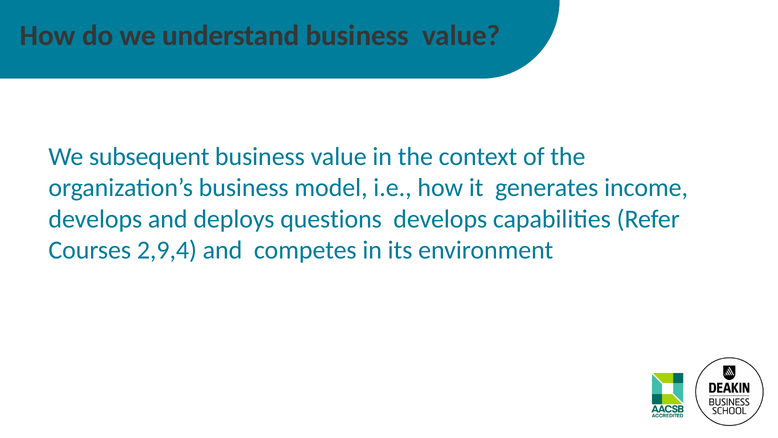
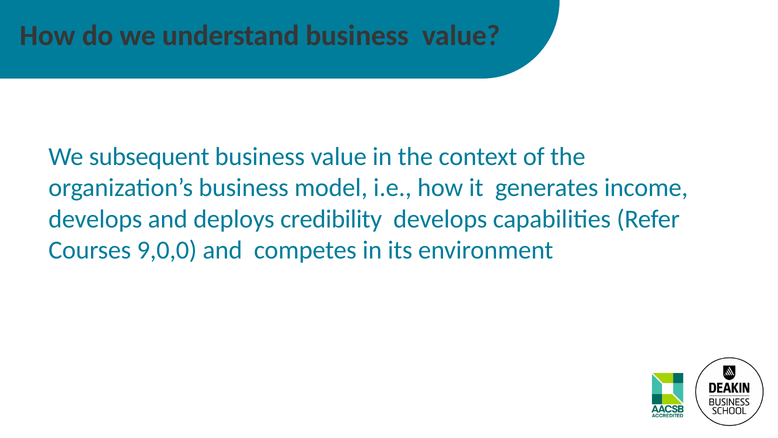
questions: questions -> credibility
2,9,4: 2,9,4 -> 9,0,0
